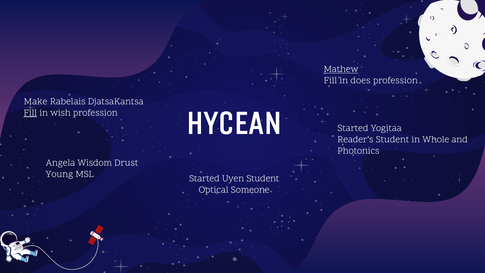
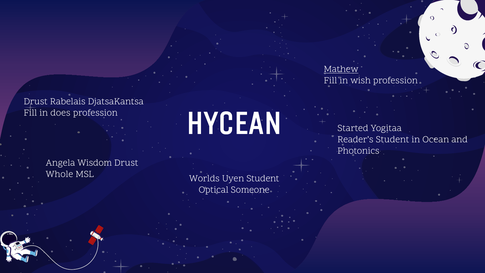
does: does -> wish
Make at (36, 101): Make -> Drust
Fill at (30, 112) underline: present -> none
wish: wish -> does
Whole: Whole -> Ocean
Young: Young -> Whole
Started at (204, 178): Started -> Worlds
